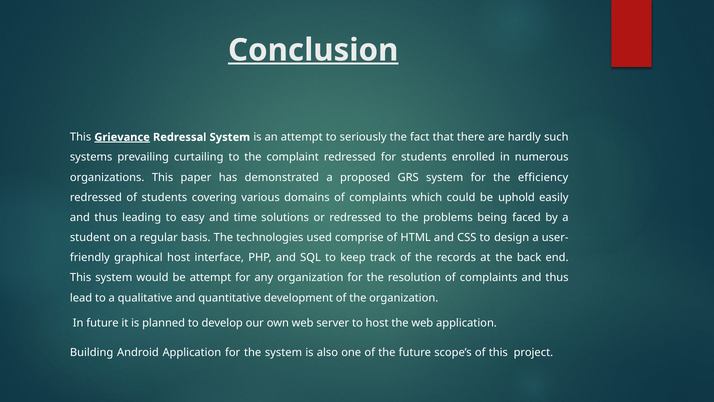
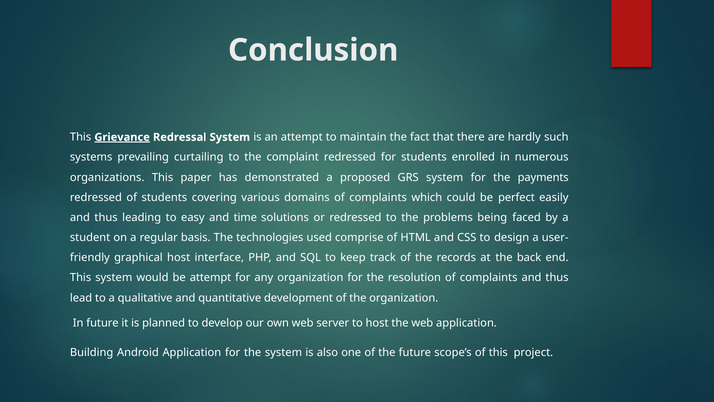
Conclusion underline: present -> none
seriously: seriously -> maintain
efficiency: efficiency -> payments
uphold: uphold -> perfect
